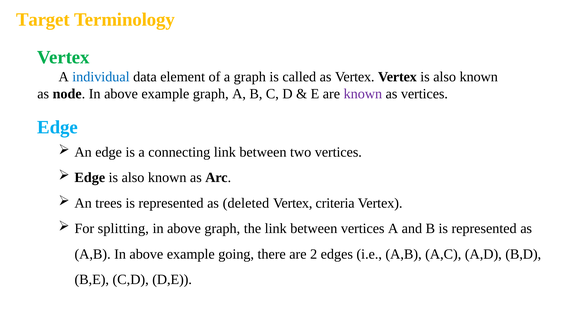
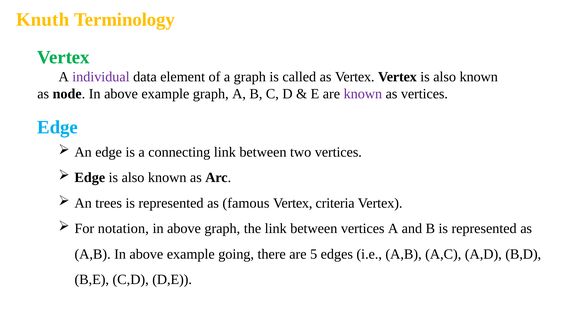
Target: Target -> Knuth
individual colour: blue -> purple
deleted: deleted -> famous
splitting: splitting -> notation
2: 2 -> 5
